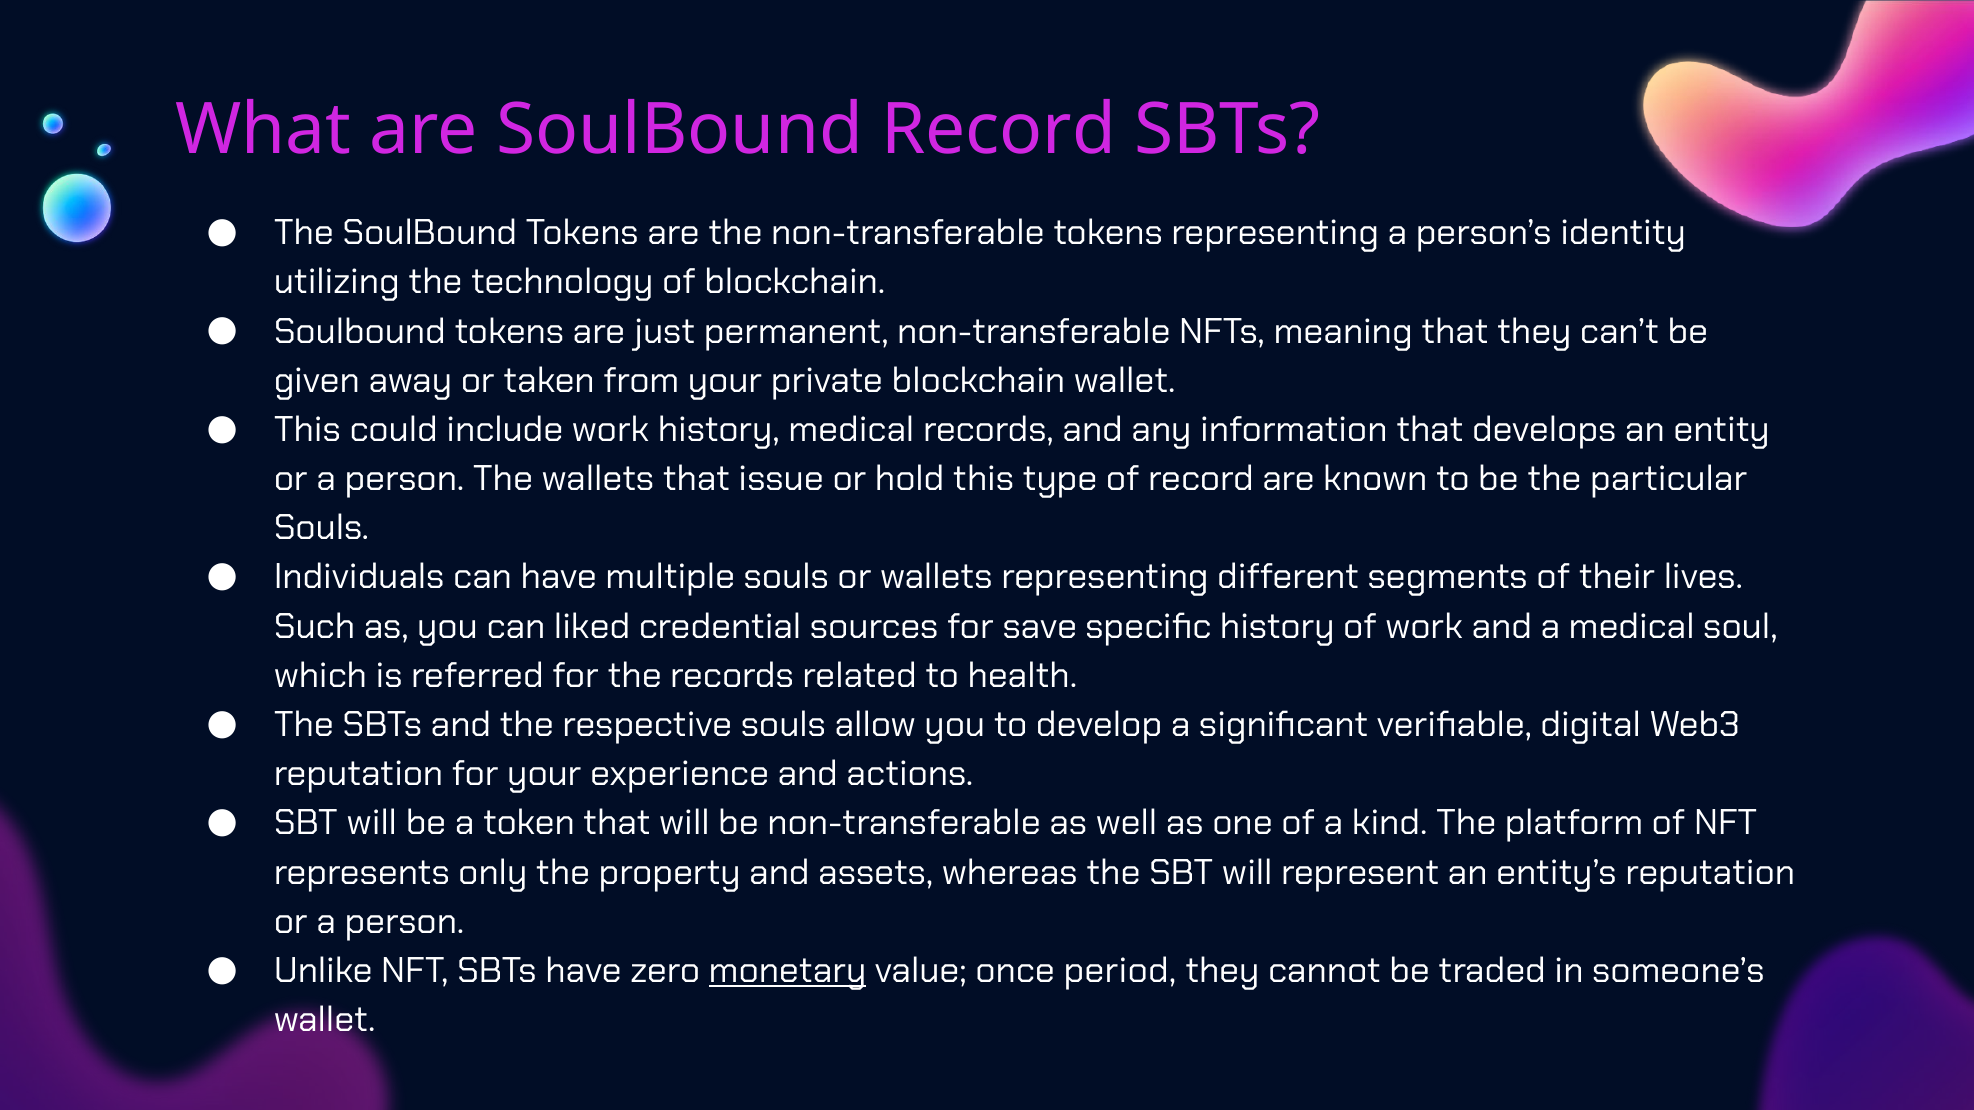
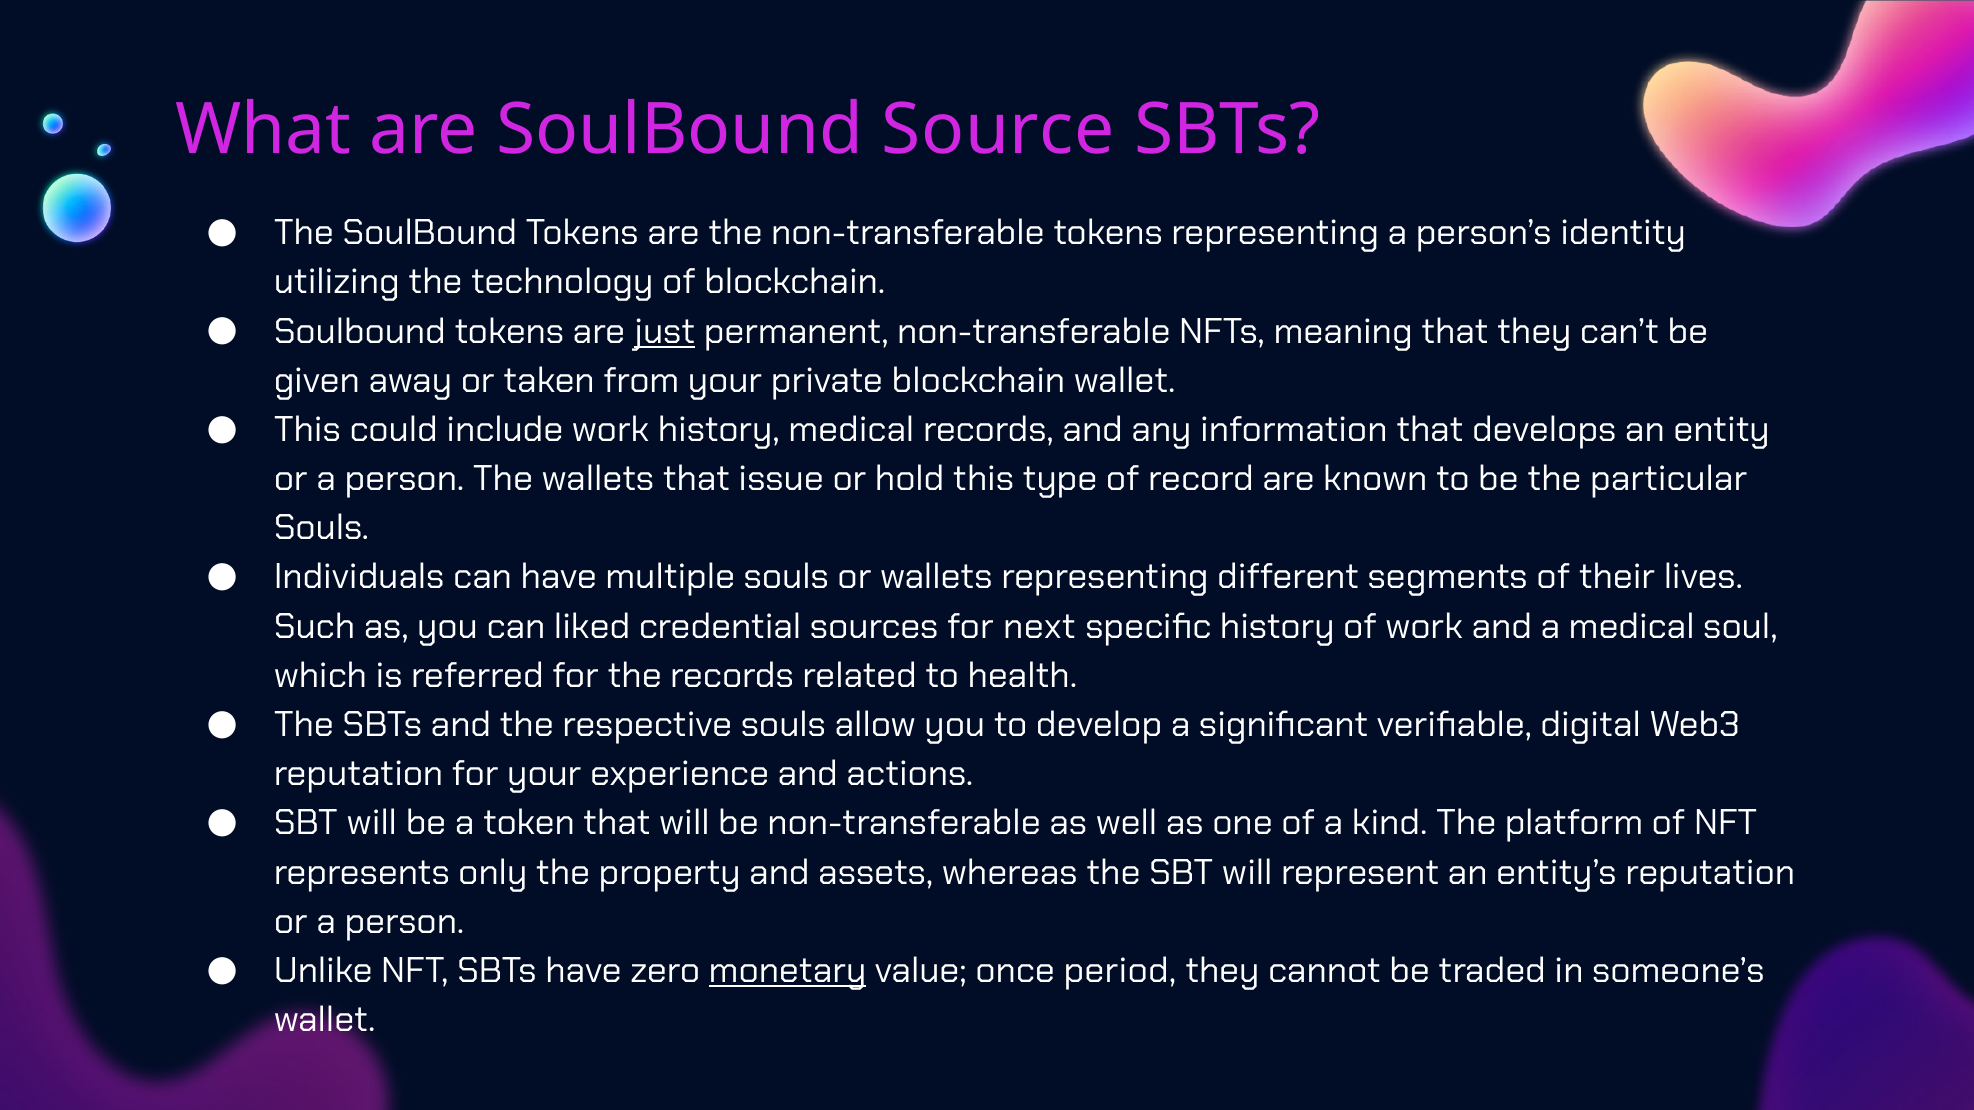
SoulBound Record: Record -> Source
just underline: none -> present
save: save -> next
